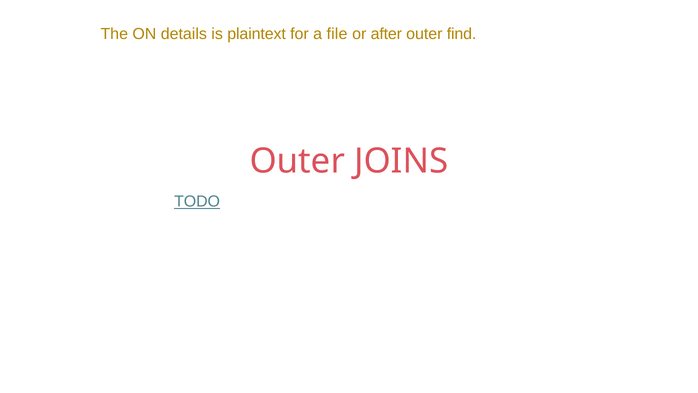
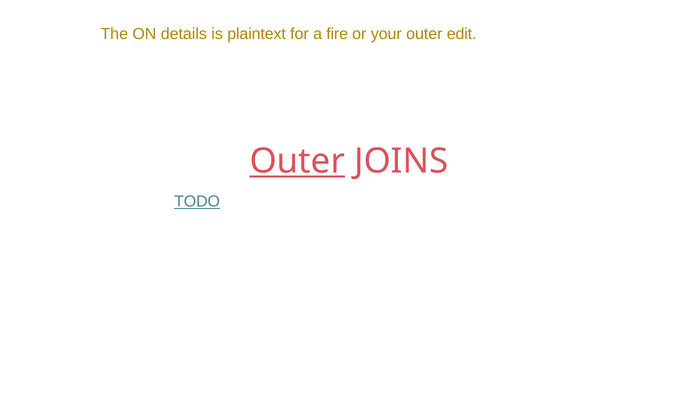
file: file -> fire
after: after -> your
find: find -> edit
Outer at (297, 161) underline: none -> present
